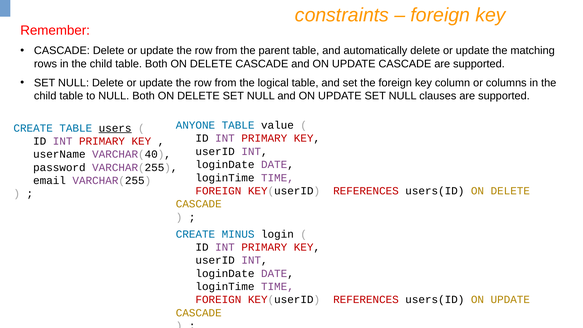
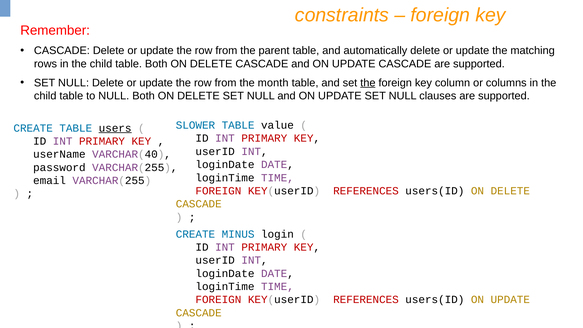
logical: logical -> month
the at (368, 83) underline: none -> present
ANYONE: ANYONE -> SLOWER
